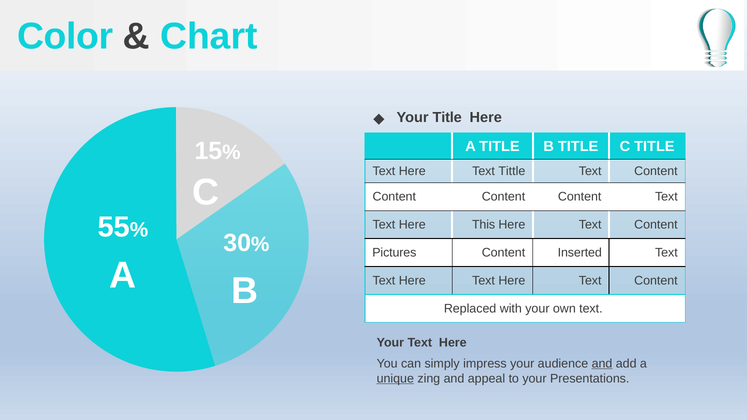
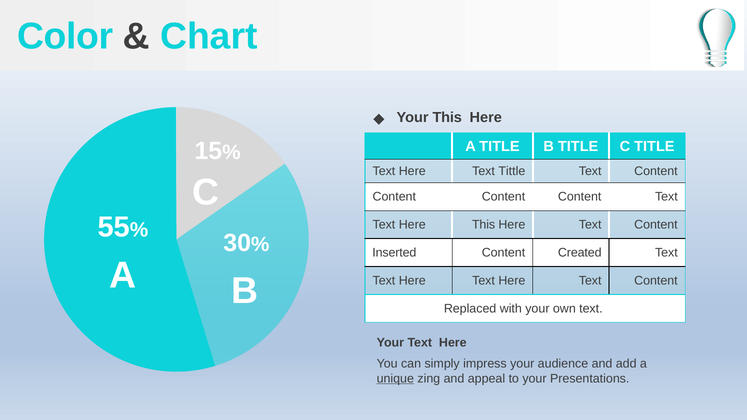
Your Title: Title -> This
Pictures: Pictures -> Inserted
Inserted: Inserted -> Created
and at (602, 364) underline: present -> none
